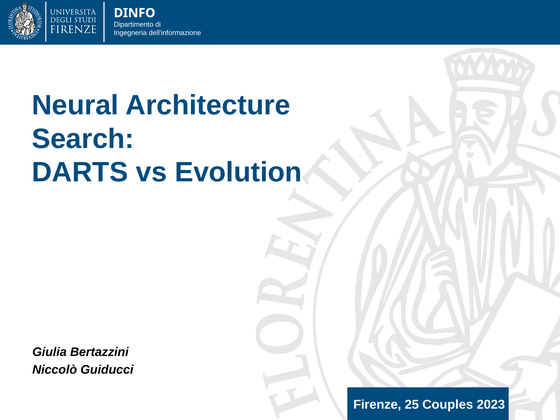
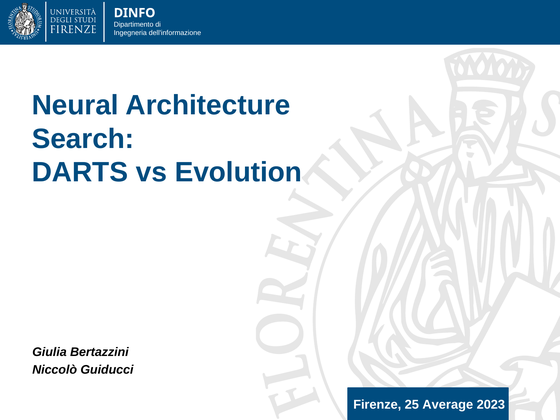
Couples: Couples -> Average
